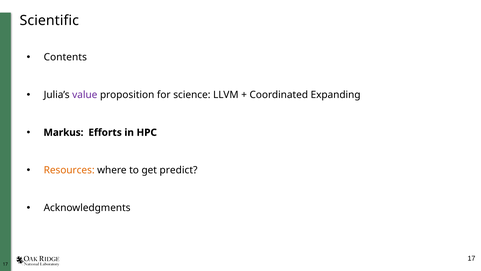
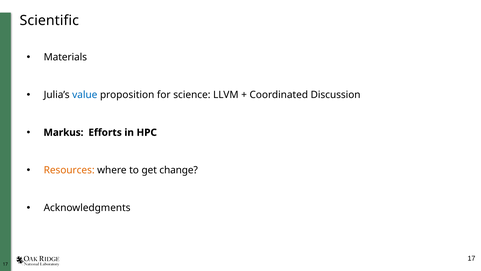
Contents: Contents -> Materials
value colour: purple -> blue
Expanding: Expanding -> Discussion
predict: predict -> change
